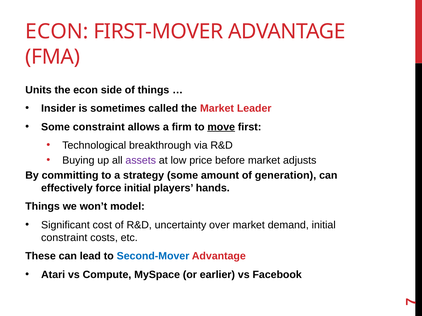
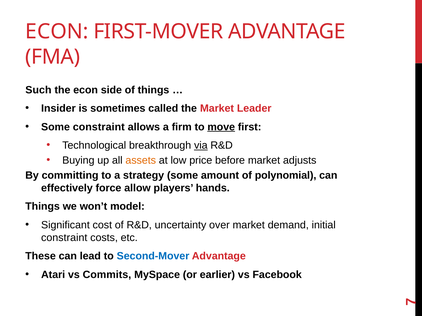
Units: Units -> Such
via underline: none -> present
assets colour: purple -> orange
generation: generation -> polynomial
force initial: initial -> allow
Compute: Compute -> Commits
